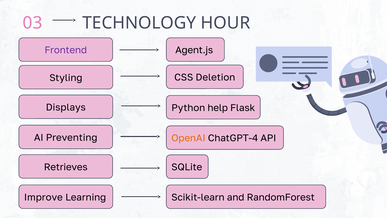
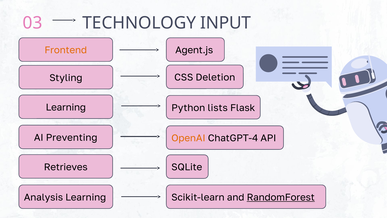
HOUR: HOUR -> INPUT
Frontend colour: purple -> orange
Displays at (66, 107): Displays -> Learning
help: help -> lists
Improve: Improve -> Analysis
RandomForest underline: none -> present
